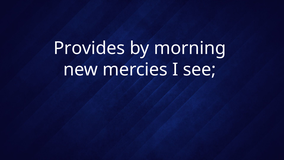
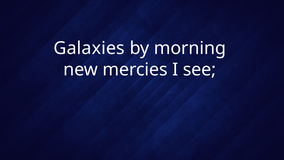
Provides: Provides -> Galaxies
